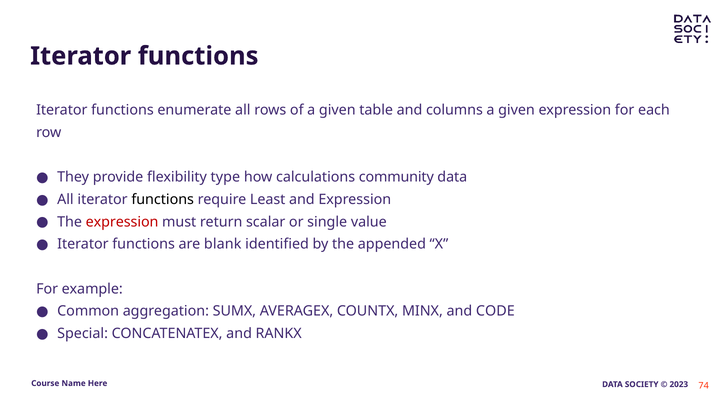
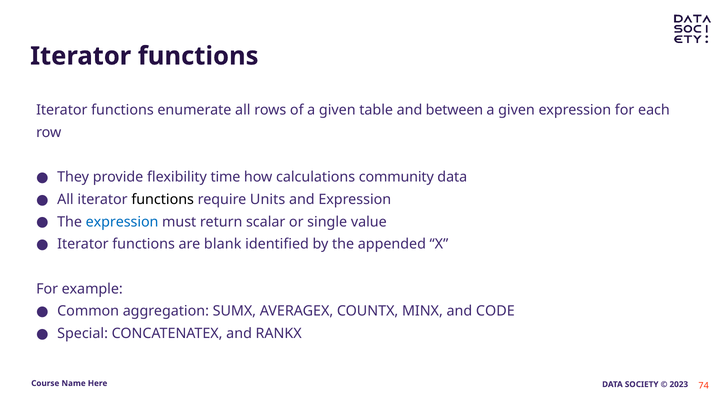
columns: columns -> between
type: type -> time
Least: Least -> Units
expression at (122, 222) colour: red -> blue
